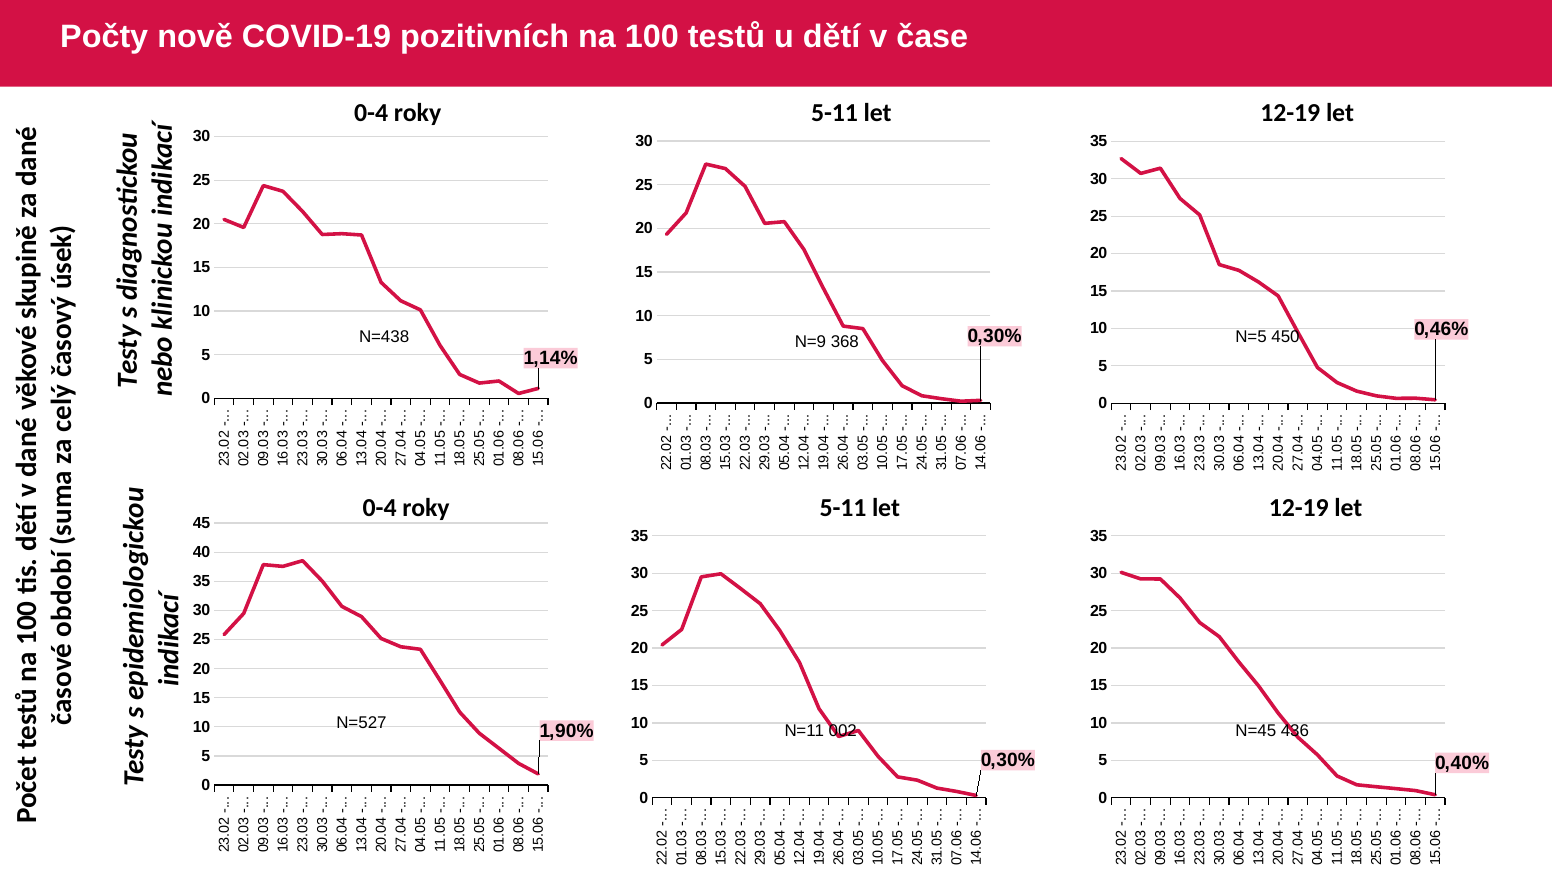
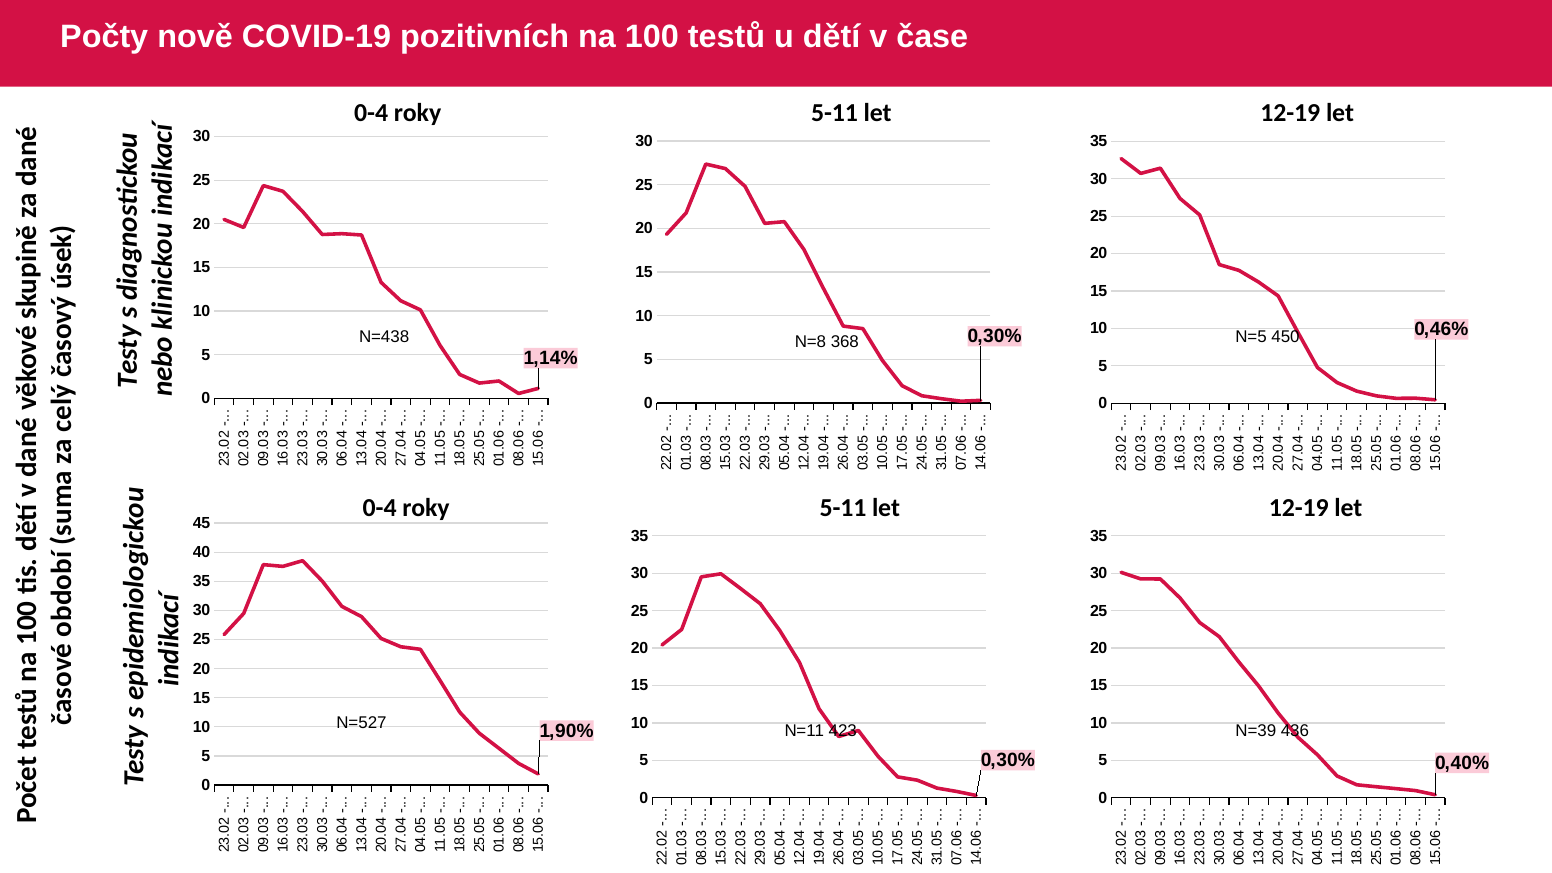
N=9: N=9 -> N=8
N=45: N=45 -> N=39
002: 002 -> 423
